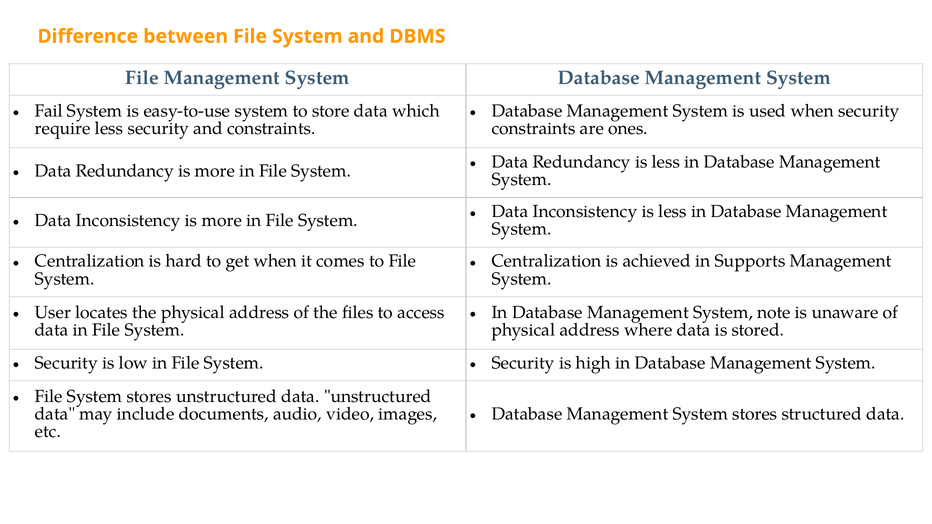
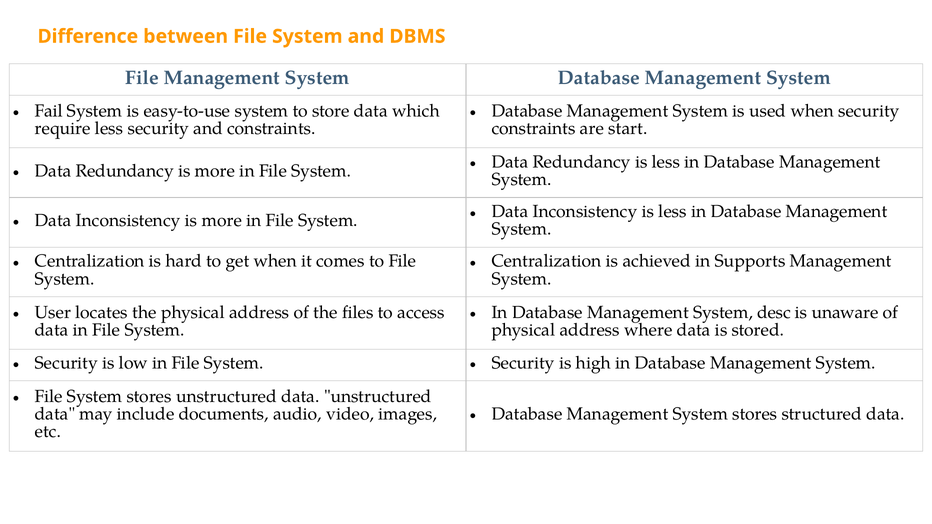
ones: ones -> start
note: note -> desc
